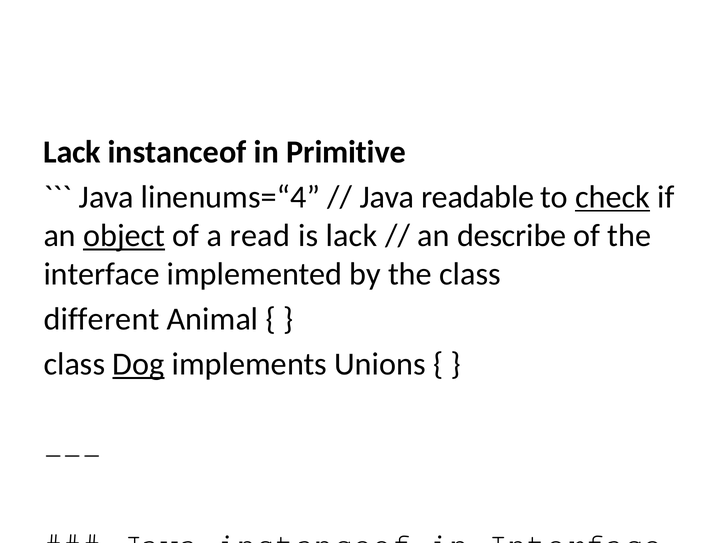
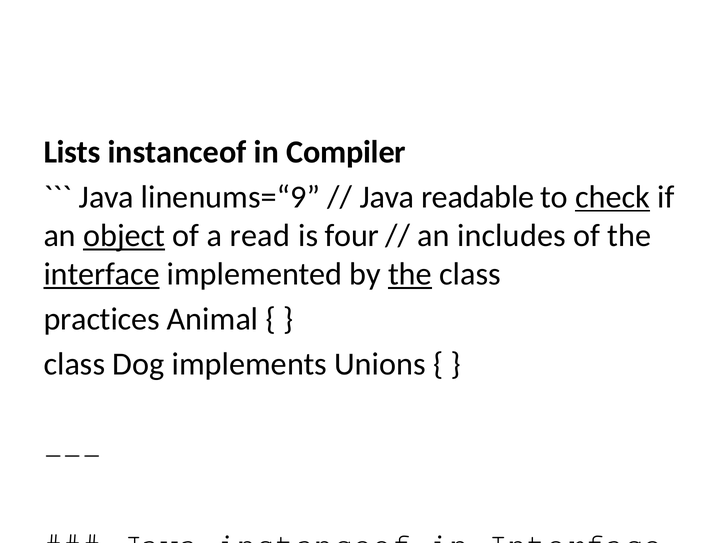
Lack at (72, 152): Lack -> Lists
Primitive: Primitive -> Compiler
linenums=“4: linenums=“4 -> linenums=“9
is lack: lack -> four
describe: describe -> includes
interface at (102, 275) underline: none -> present
the at (410, 275) underline: none -> present
different: different -> practices
Dog at (138, 365) underline: present -> none
